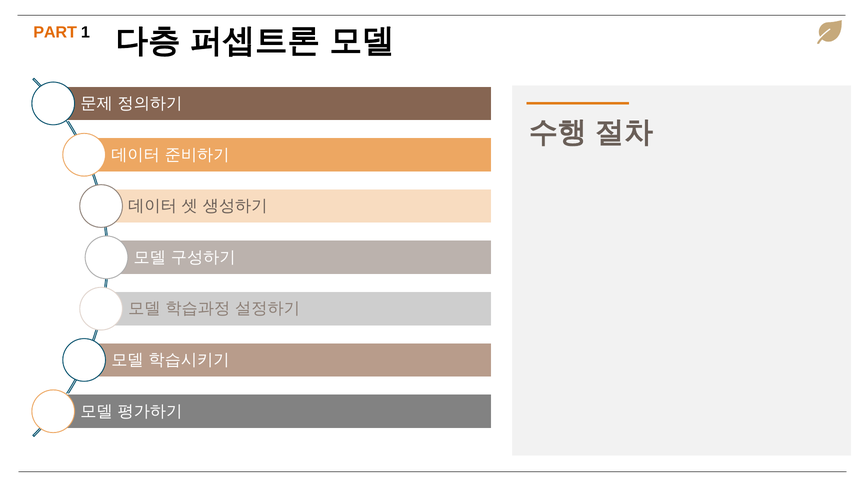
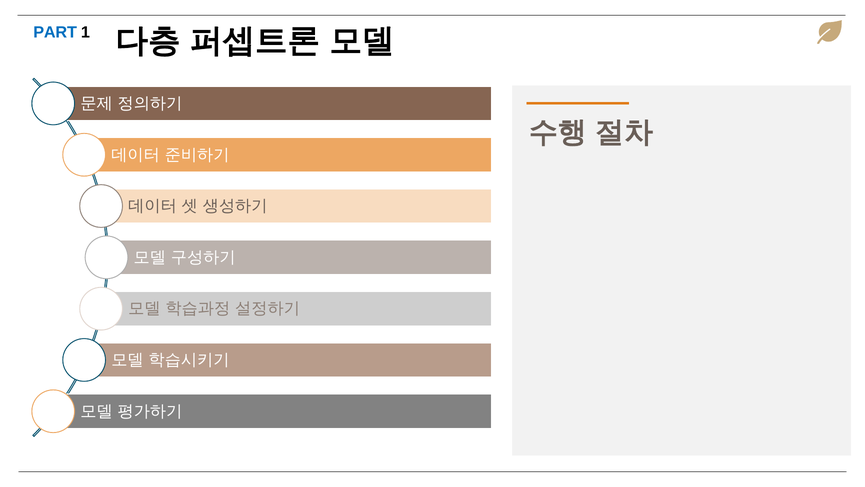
PART colour: orange -> blue
